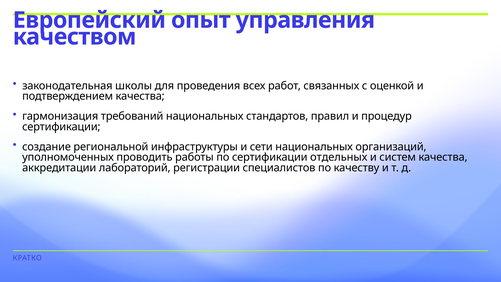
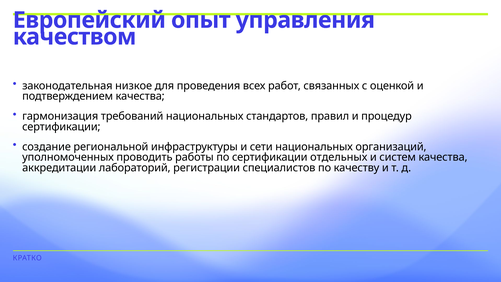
школы: школы -> низкое
